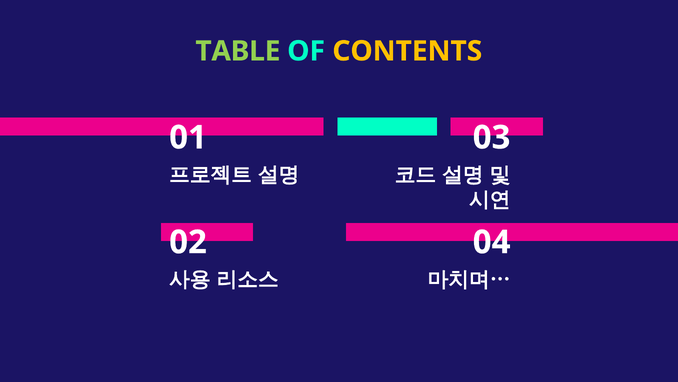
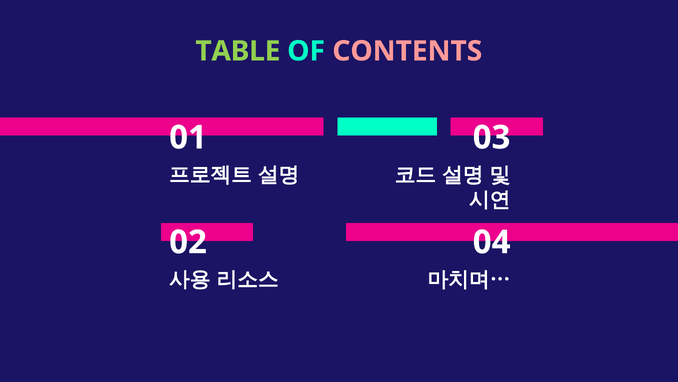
CONTENTS colour: yellow -> pink
